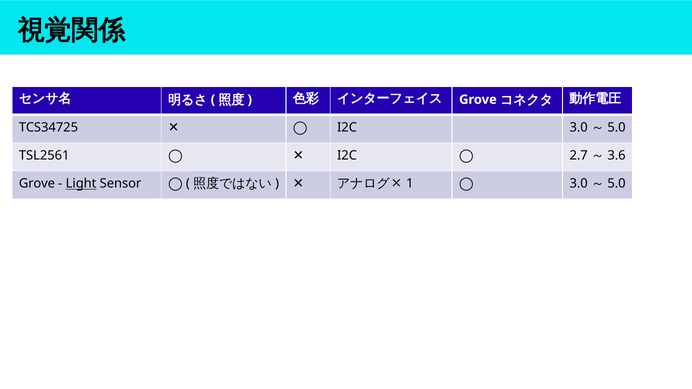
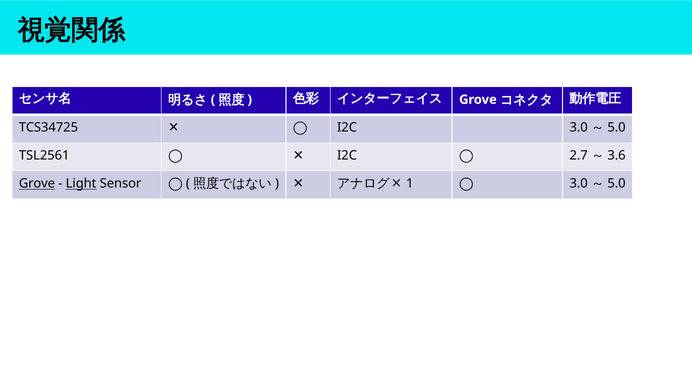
Grove at (37, 184) underline: none -> present
